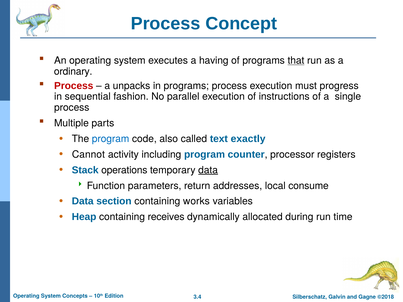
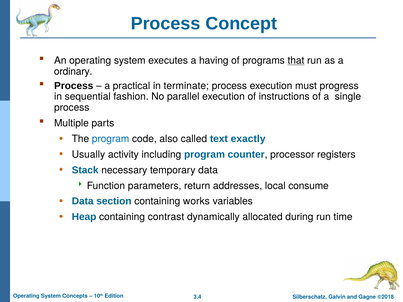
Process at (74, 86) colour: red -> black
unpacks: unpacks -> practical
in programs: programs -> terminate
Cannot: Cannot -> Usually
operations: operations -> necessary
data at (208, 170) underline: present -> none
receives: receives -> contrast
